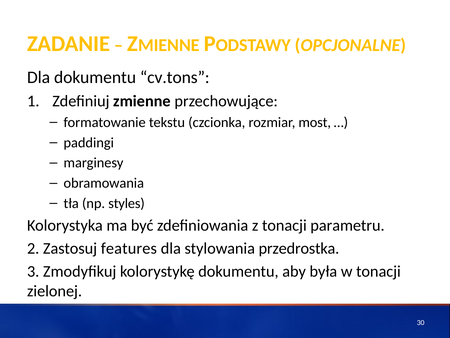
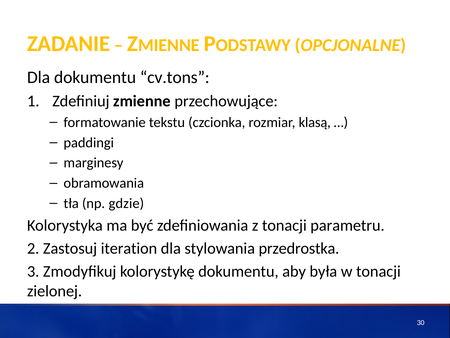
most: most -> klasą
styles: styles -> gdzie
features: features -> iteration
